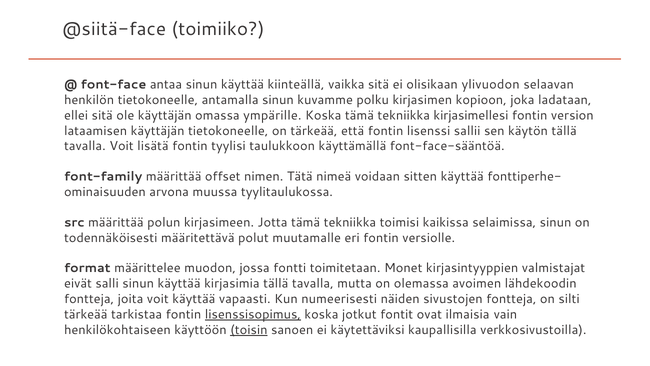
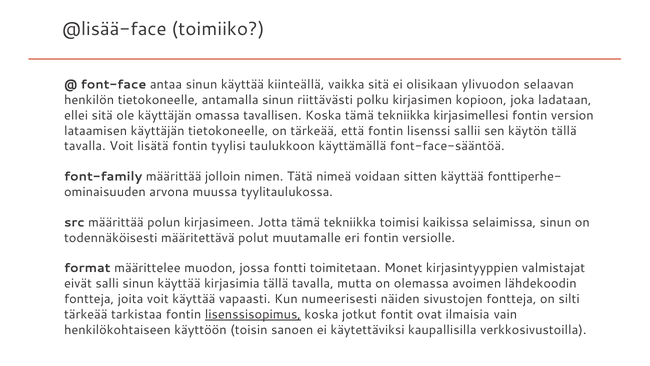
@siitä-face: @siitä-face -> @lisää-face
kuvamme: kuvamme -> riittävästi
ympärille: ympärille -> tavallisen
offset: offset -> jolloin
toisin underline: present -> none
